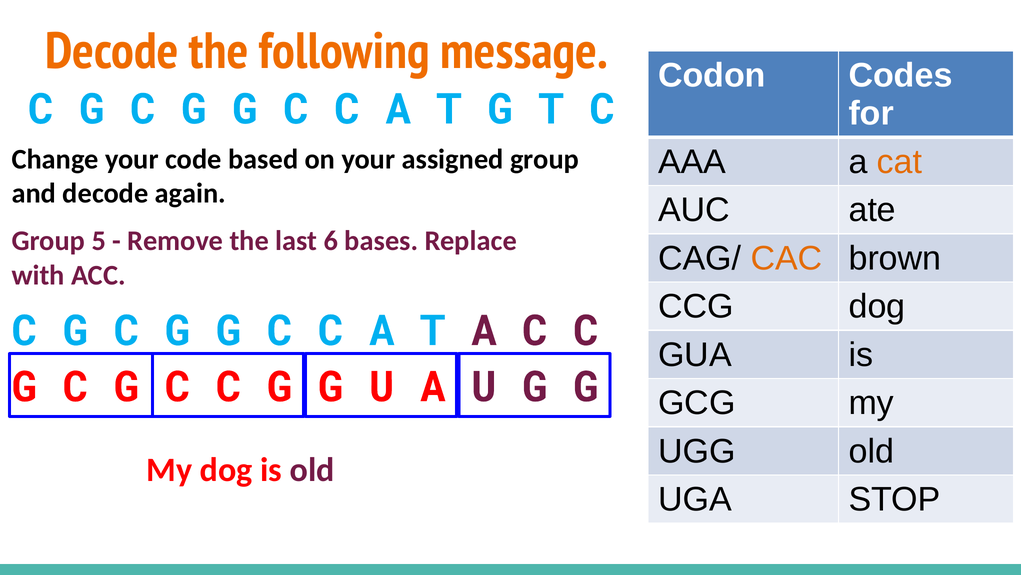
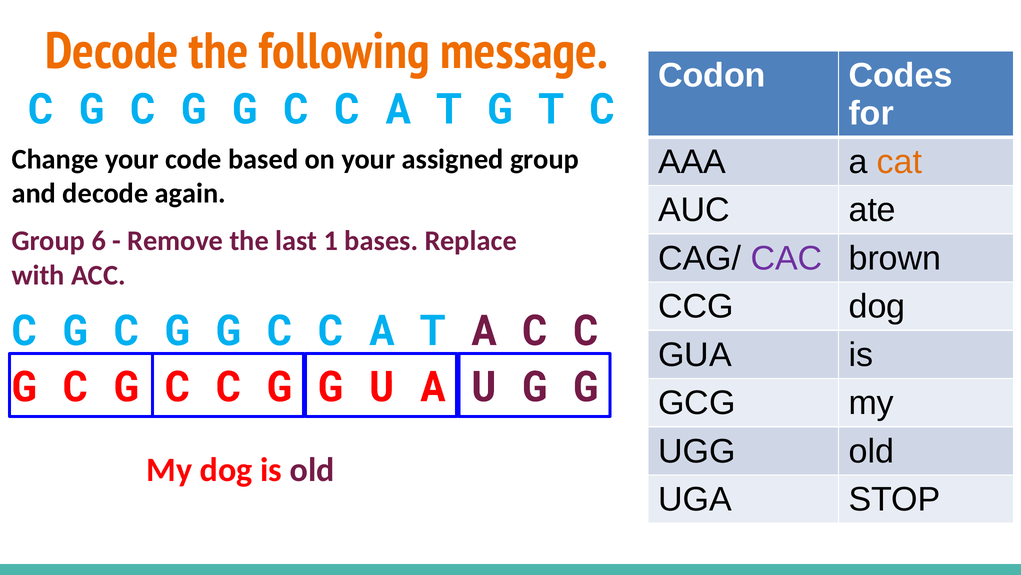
5: 5 -> 6
6: 6 -> 1
CAC colour: orange -> purple
